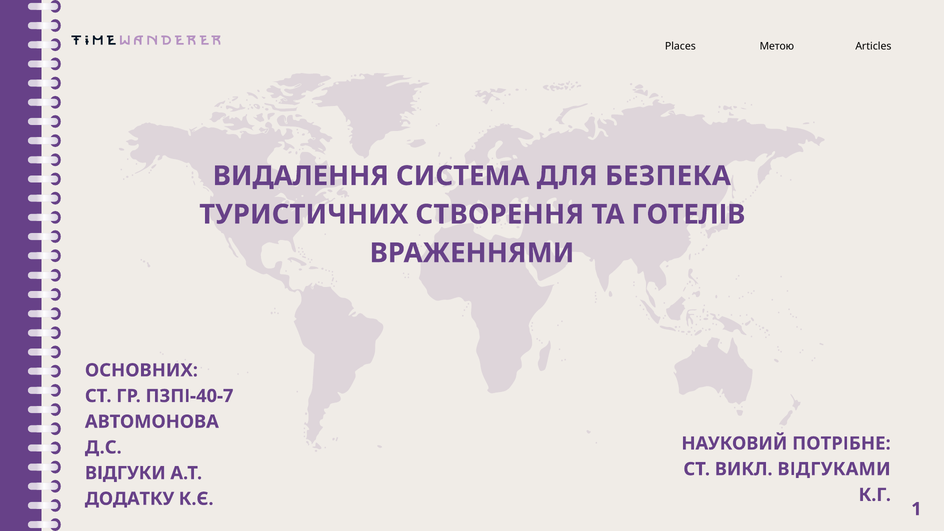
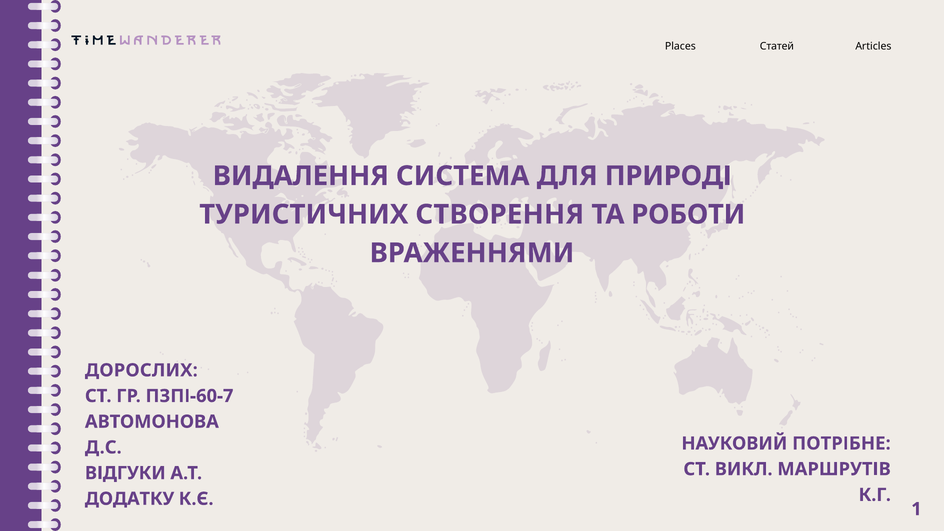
Метою: Метою -> Статей
БЕЗПЕКА: БЕЗПЕКА -> ПРИРОДІ
ГОТЕЛІВ: ГОТЕЛІВ -> РОБОТИ
ОСНОВНИХ: ОСНОВНИХ -> ДОРОСЛИХ
ПЗПІ-40-7: ПЗПІ-40-7 -> ПЗПІ-60-7
ВІДГУКАМИ: ВІДГУКАМИ -> МАРШРУТІВ
